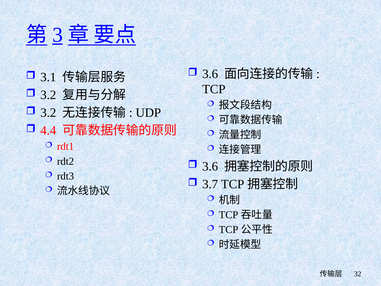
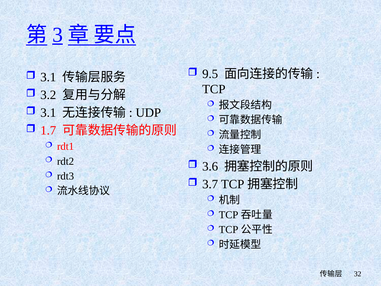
3.6 at (210, 74): 3.6 -> 9.5
3.2 at (48, 113): 3.2 -> 3.1
4.4: 4.4 -> 1.7
